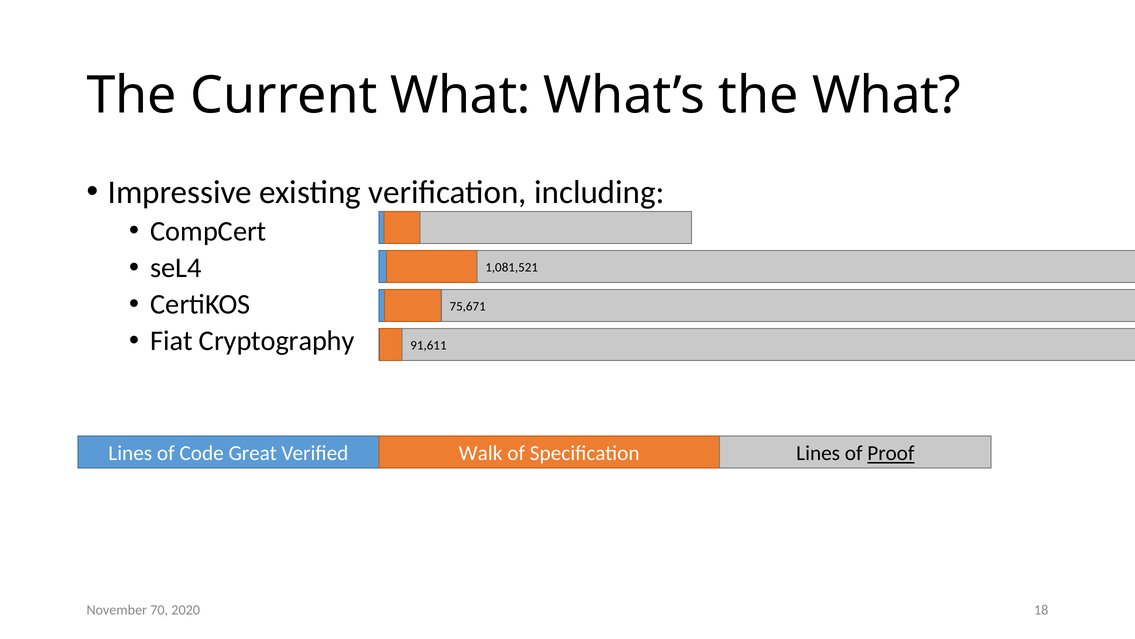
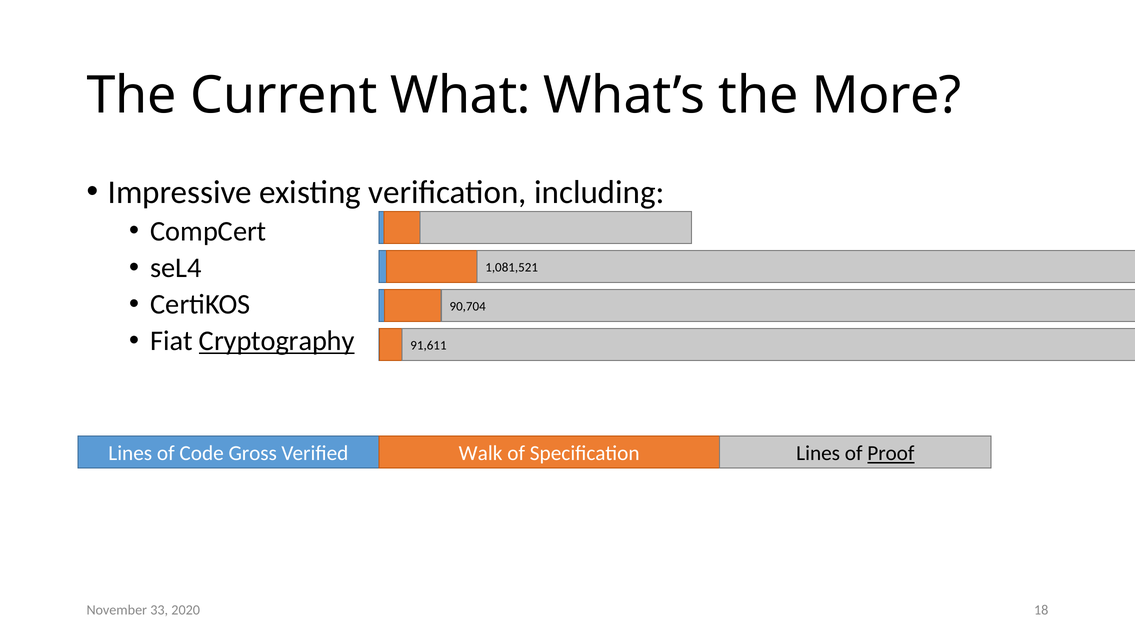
the What: What -> More
75,671: 75,671 -> 90,704
Cryptography underline: none -> present
Great: Great -> Gross
70: 70 -> 33
